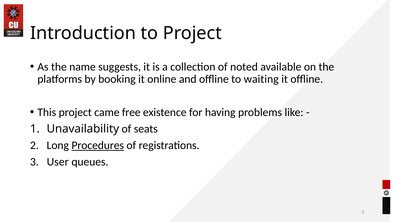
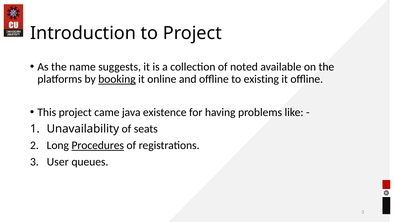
booking underline: none -> present
waiting: waiting -> existing
free: free -> java
